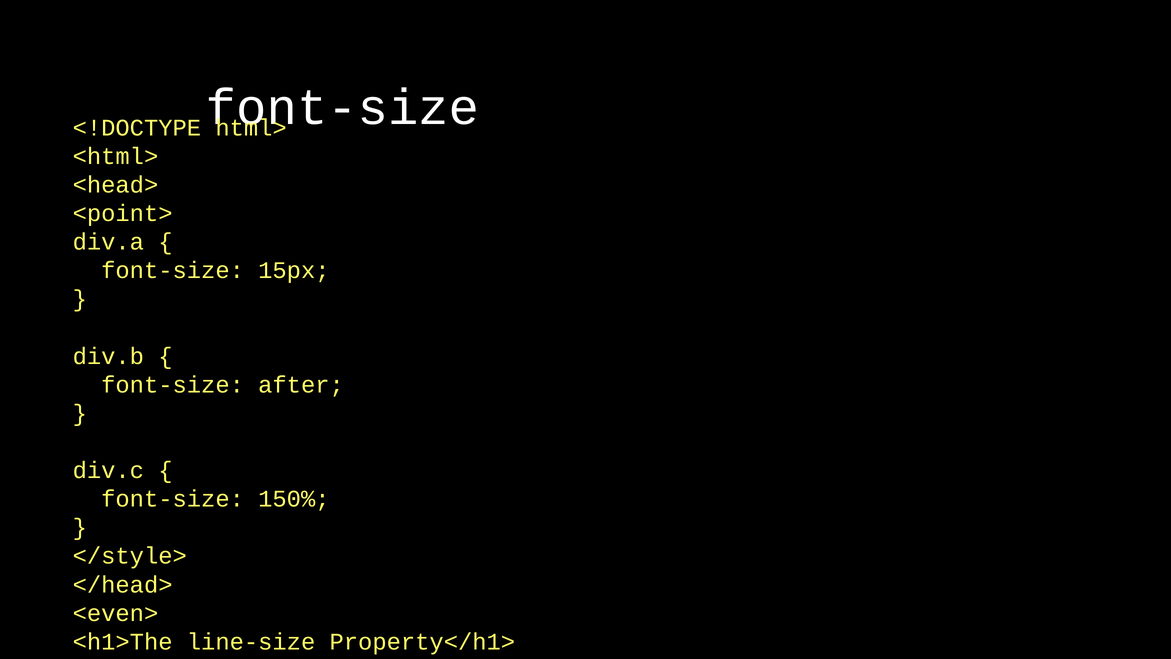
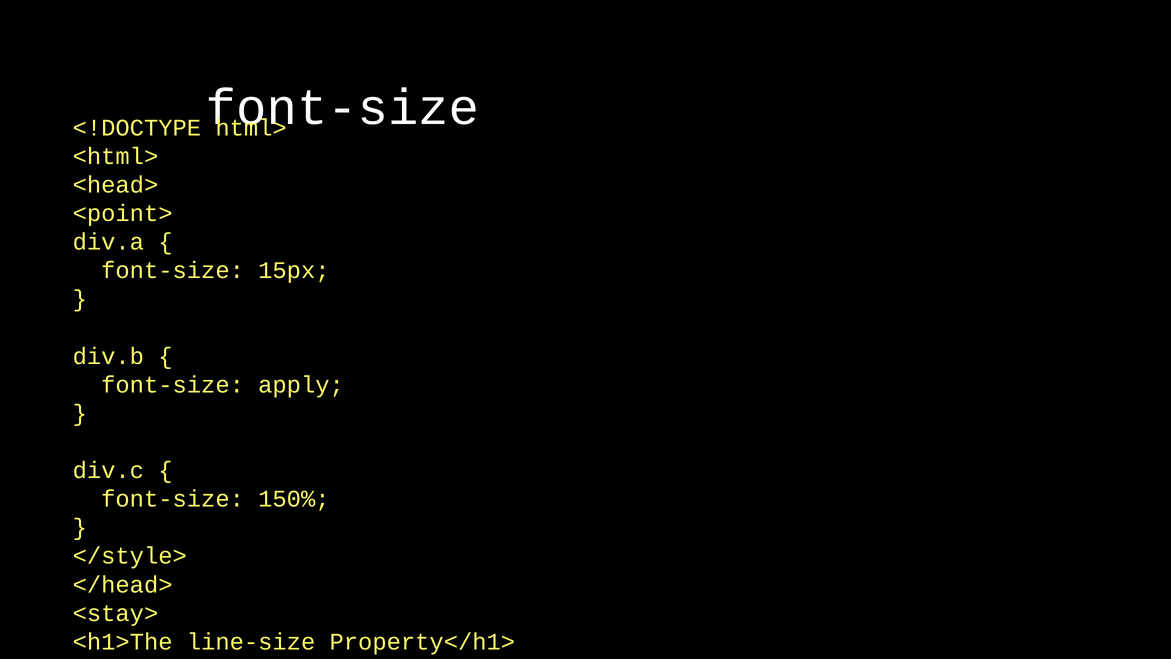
after: after -> apply
<even>: <even> -> <stay>
